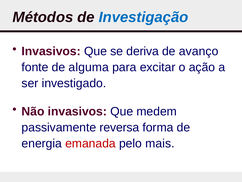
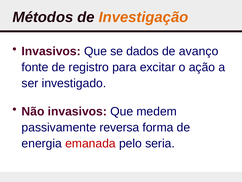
Investigação colour: blue -> orange
deriva: deriva -> dados
alguma: alguma -> registro
mais: mais -> seria
